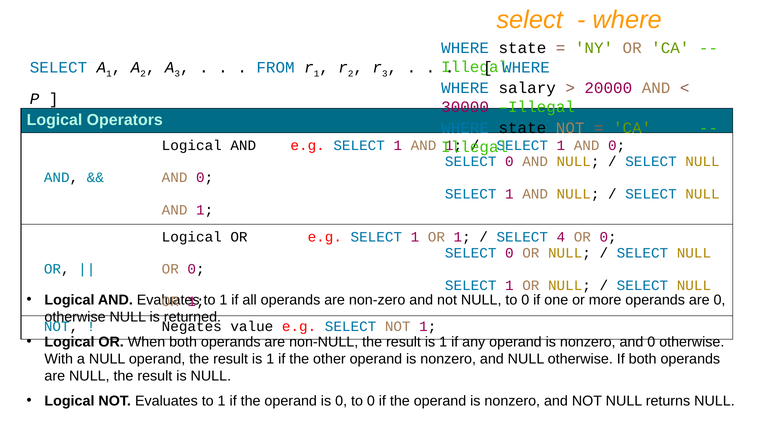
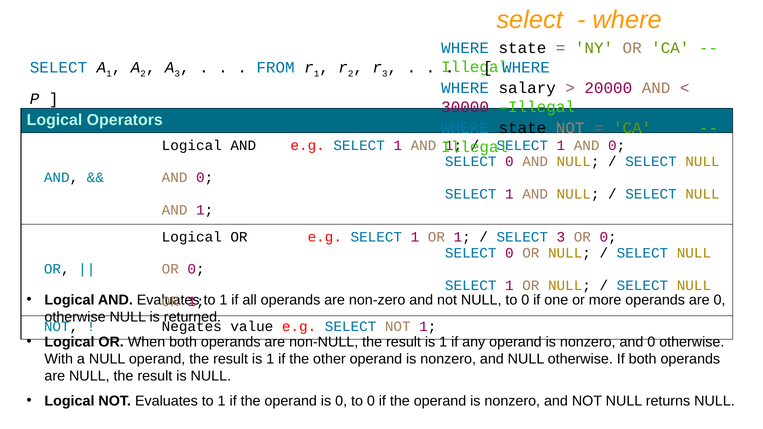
SELECT 4: 4 -> 3
